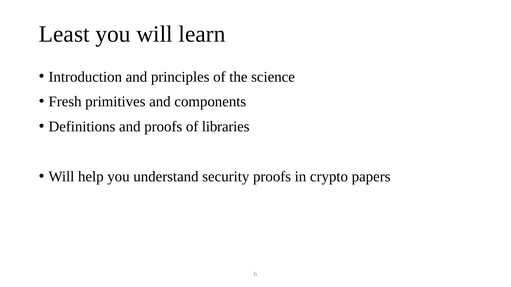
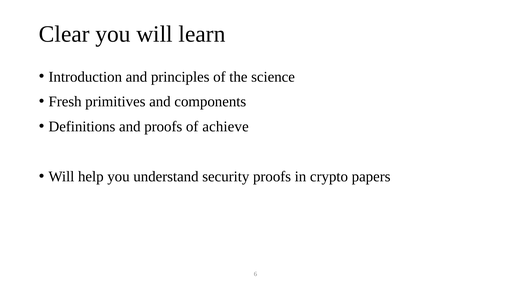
Least: Least -> Clear
libraries: libraries -> achieve
